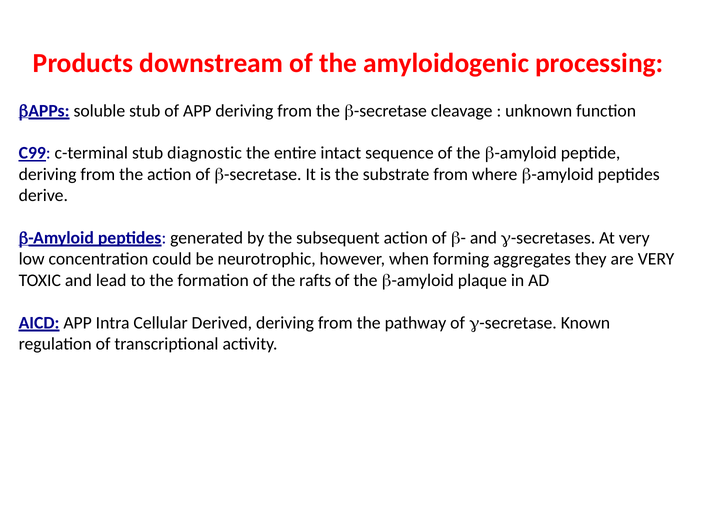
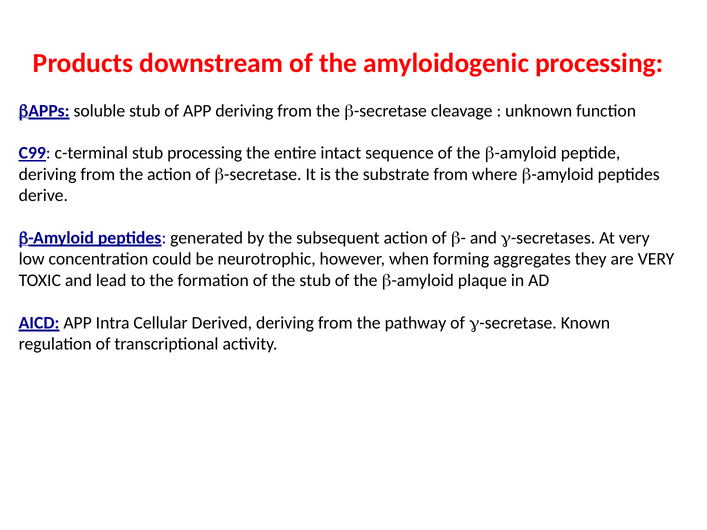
stub diagnostic: diagnostic -> processing
the rafts: rafts -> stub
